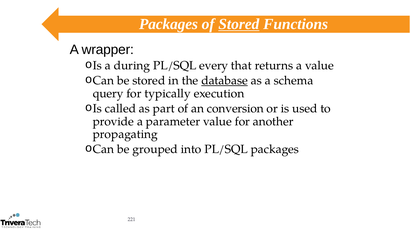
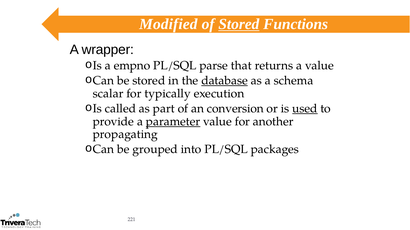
Packages at (169, 24): Packages -> Modified
during: during -> empno
every: every -> parse
query: query -> scalar
used underline: none -> present
parameter underline: none -> present
